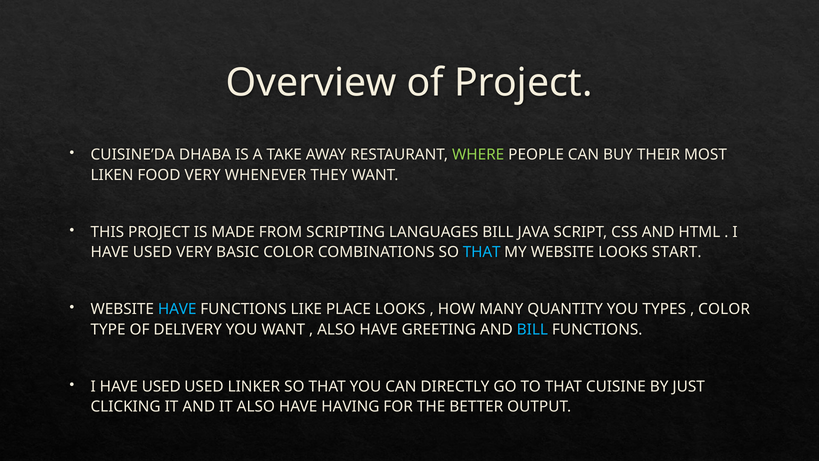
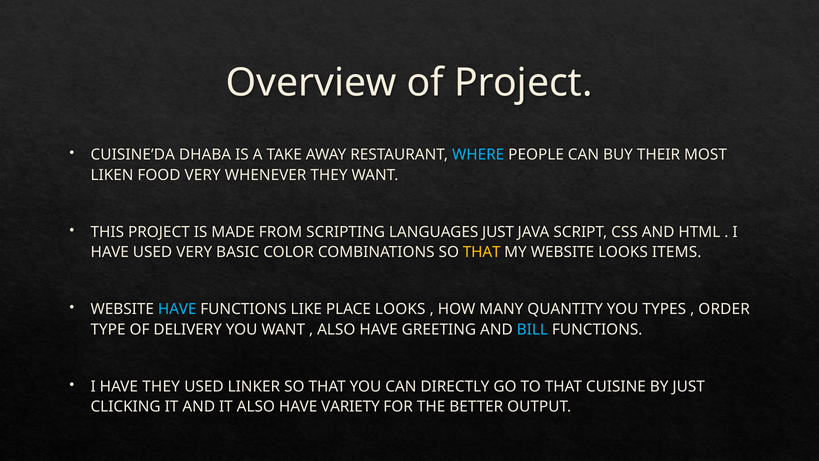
WHERE colour: light green -> light blue
LANGUAGES BILL: BILL -> JUST
THAT at (482, 252) colour: light blue -> yellow
START: START -> ITEMS
COLOR at (724, 309): COLOR -> ORDER
USED at (161, 386): USED -> THEY
HAVING: HAVING -> VARIETY
